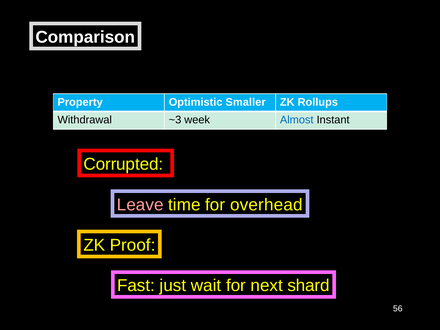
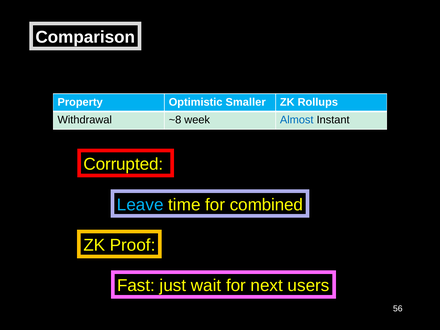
~3: ~3 -> ~8
Leave colour: pink -> light blue
overhead: overhead -> combined
shard: shard -> users
